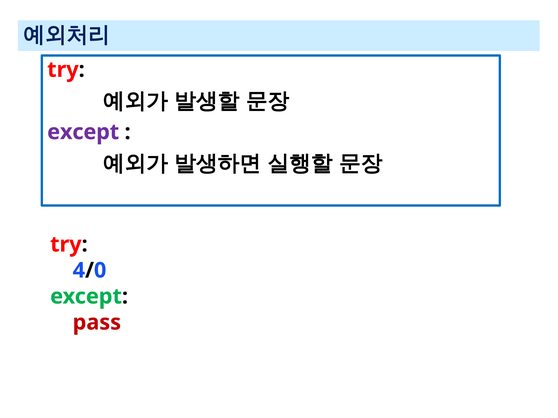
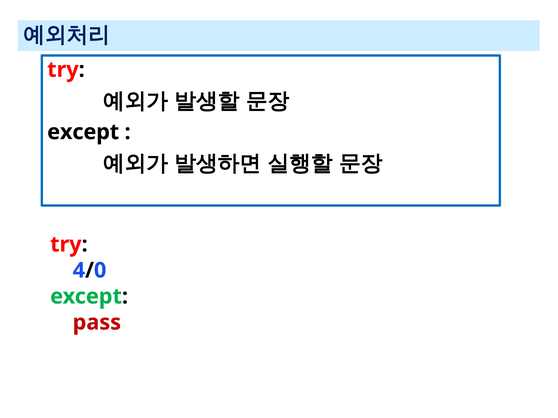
except at (83, 132) colour: purple -> black
